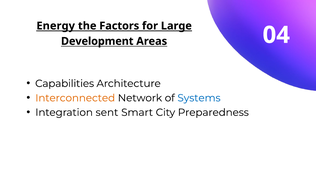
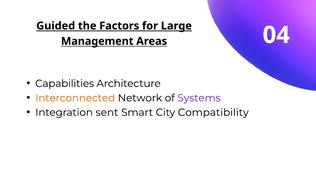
Energy: Energy -> Guided
Development: Development -> Management
Systems colour: blue -> purple
Preparedness: Preparedness -> Compatibility
